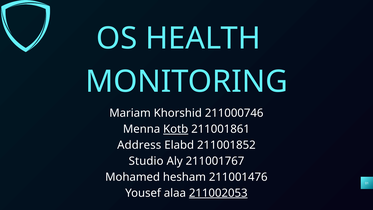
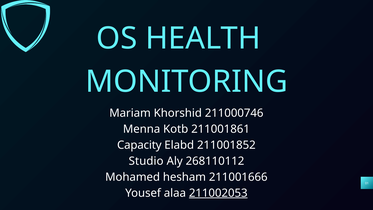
Kotb underline: present -> none
Address: Address -> Capacity
211001767: 211001767 -> 268110112
211001476: 211001476 -> 211001666
